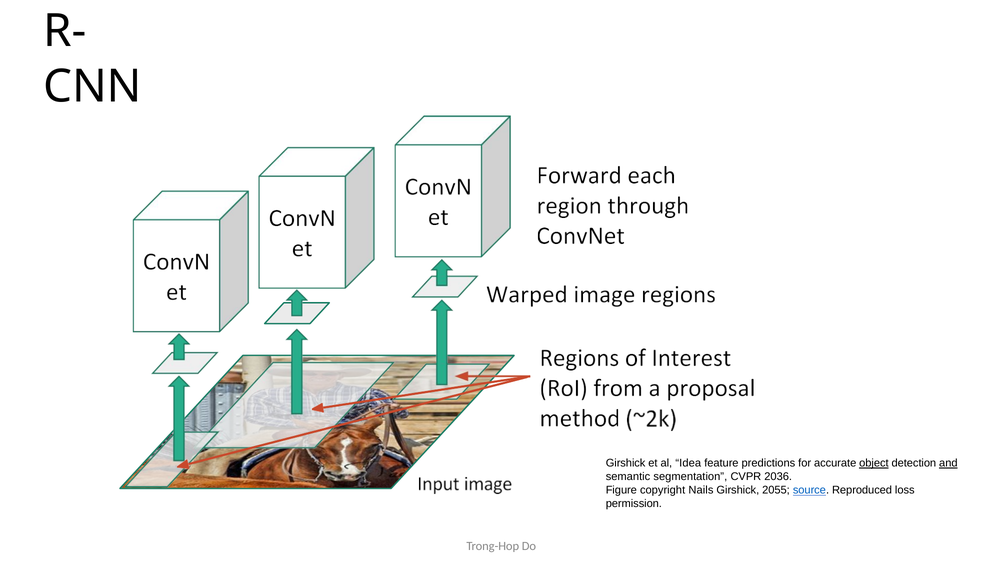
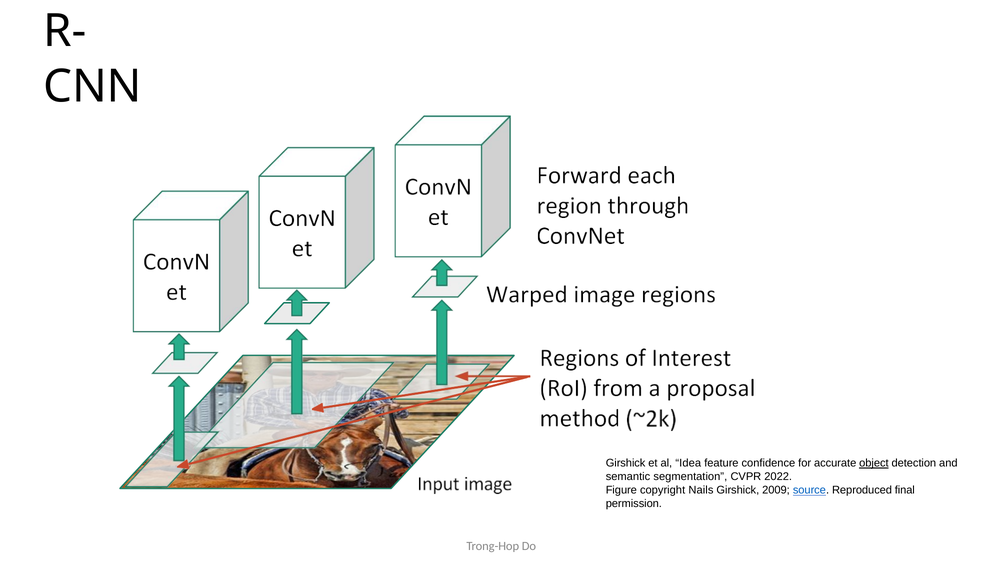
predictions: predictions -> confidence
and underline: present -> none
2036: 2036 -> 2022
2055: 2055 -> 2009
loss: loss -> final
